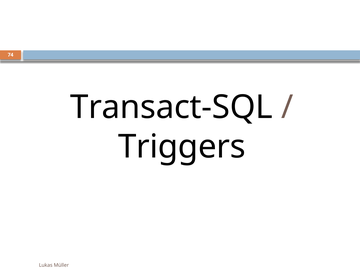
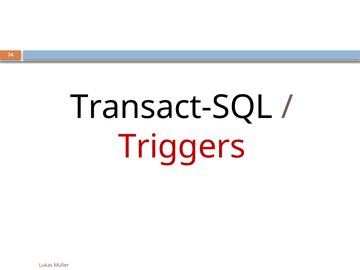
Triggers colour: black -> red
